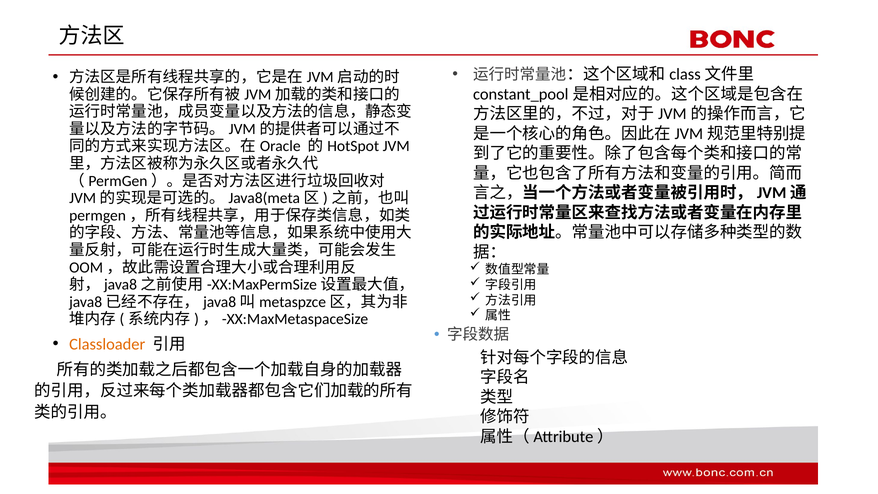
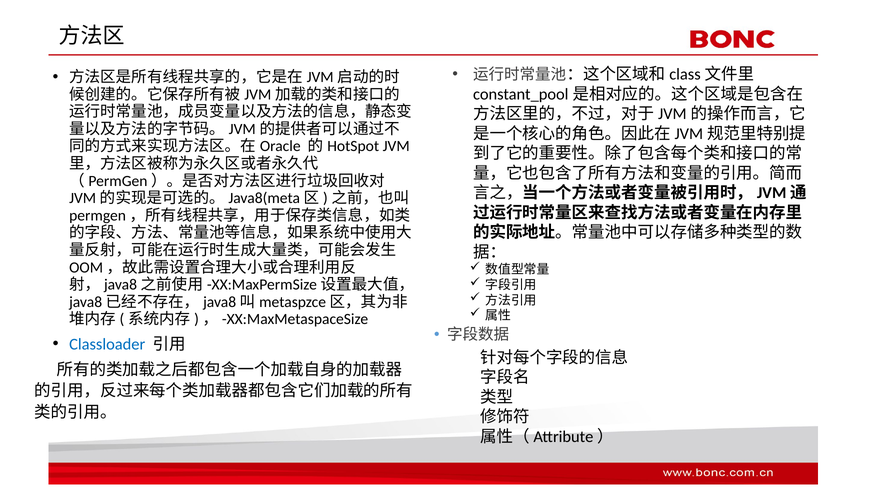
Classloader colour: orange -> blue
